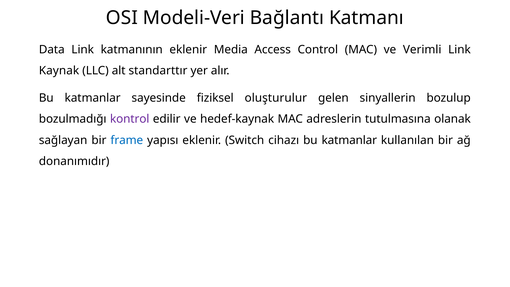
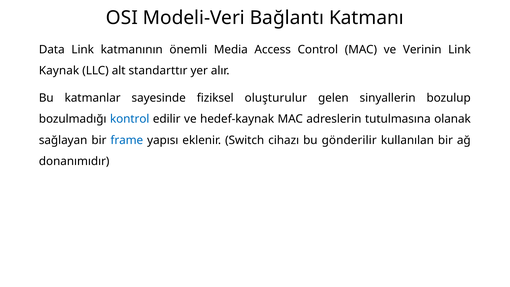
katmanının eklenir: eklenir -> önemli
Verimli: Verimli -> Verinin
kontrol colour: purple -> blue
cihazı bu katmanlar: katmanlar -> gönderilir
